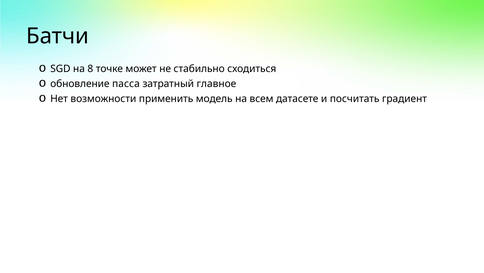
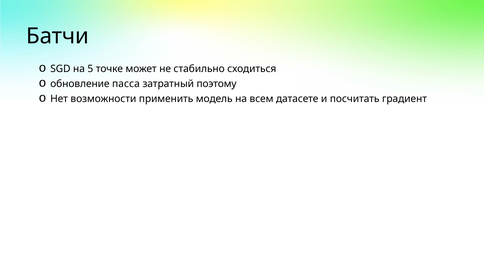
8: 8 -> 5
главное: главное -> поэтому
